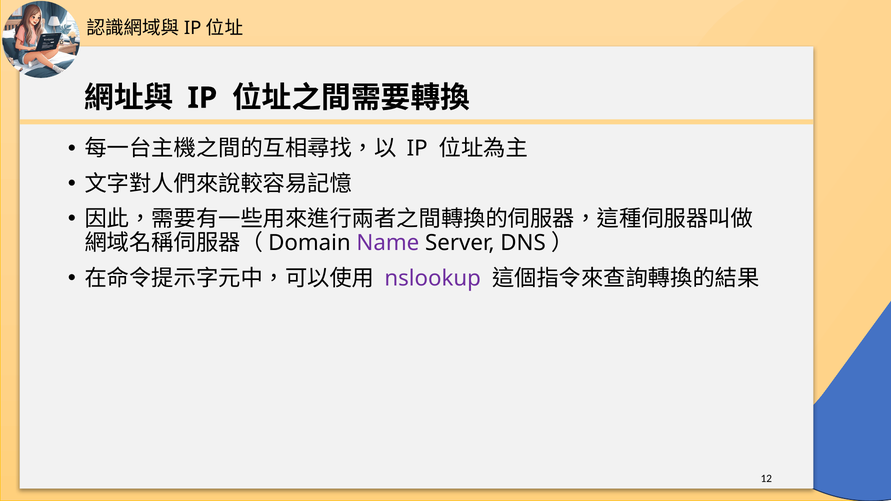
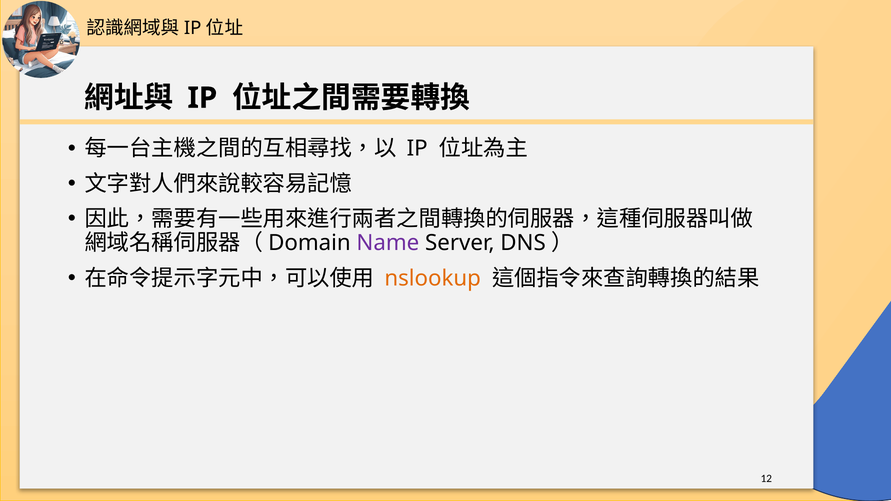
nslookup colour: purple -> orange
